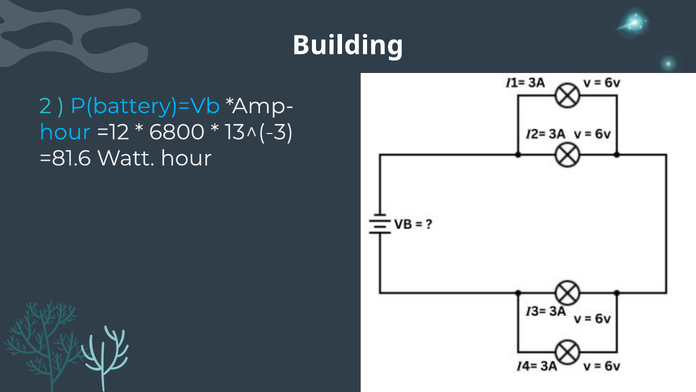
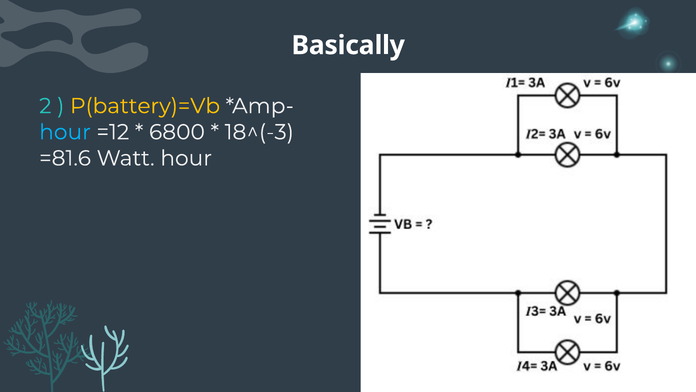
Building: Building -> Basically
P(battery)=Vb colour: light blue -> yellow
13^(-3: 13^(-3 -> 18^(-3
